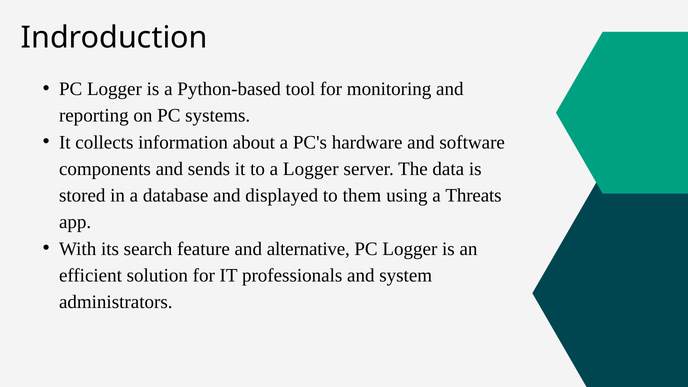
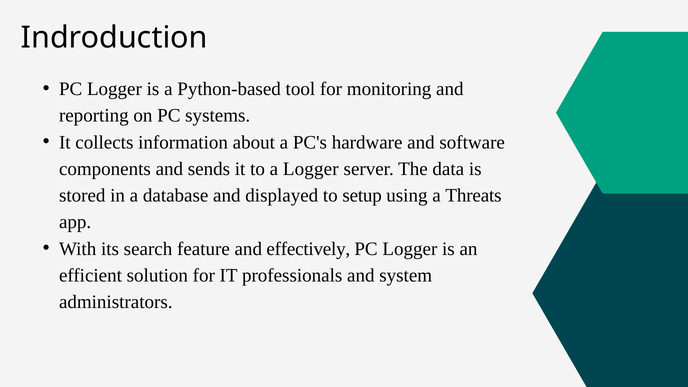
them: them -> setup
alternative: alternative -> effectively
